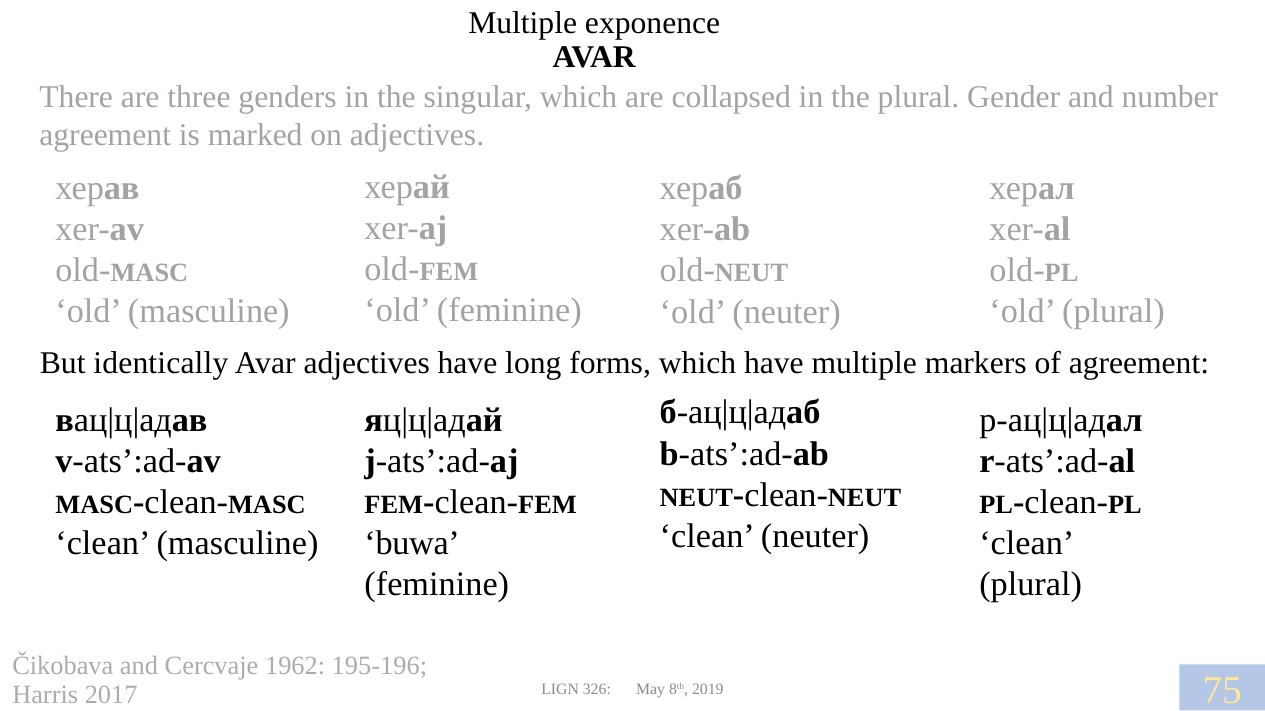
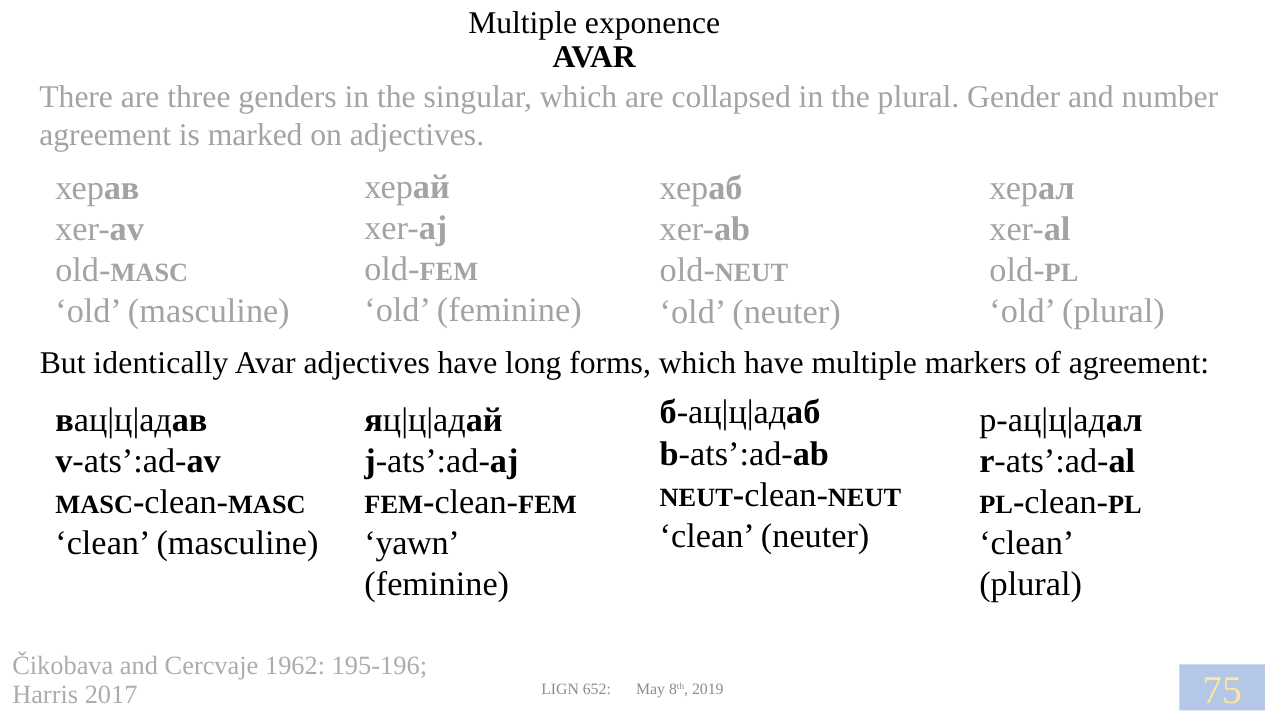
buwa: buwa -> yawn
326: 326 -> 652
